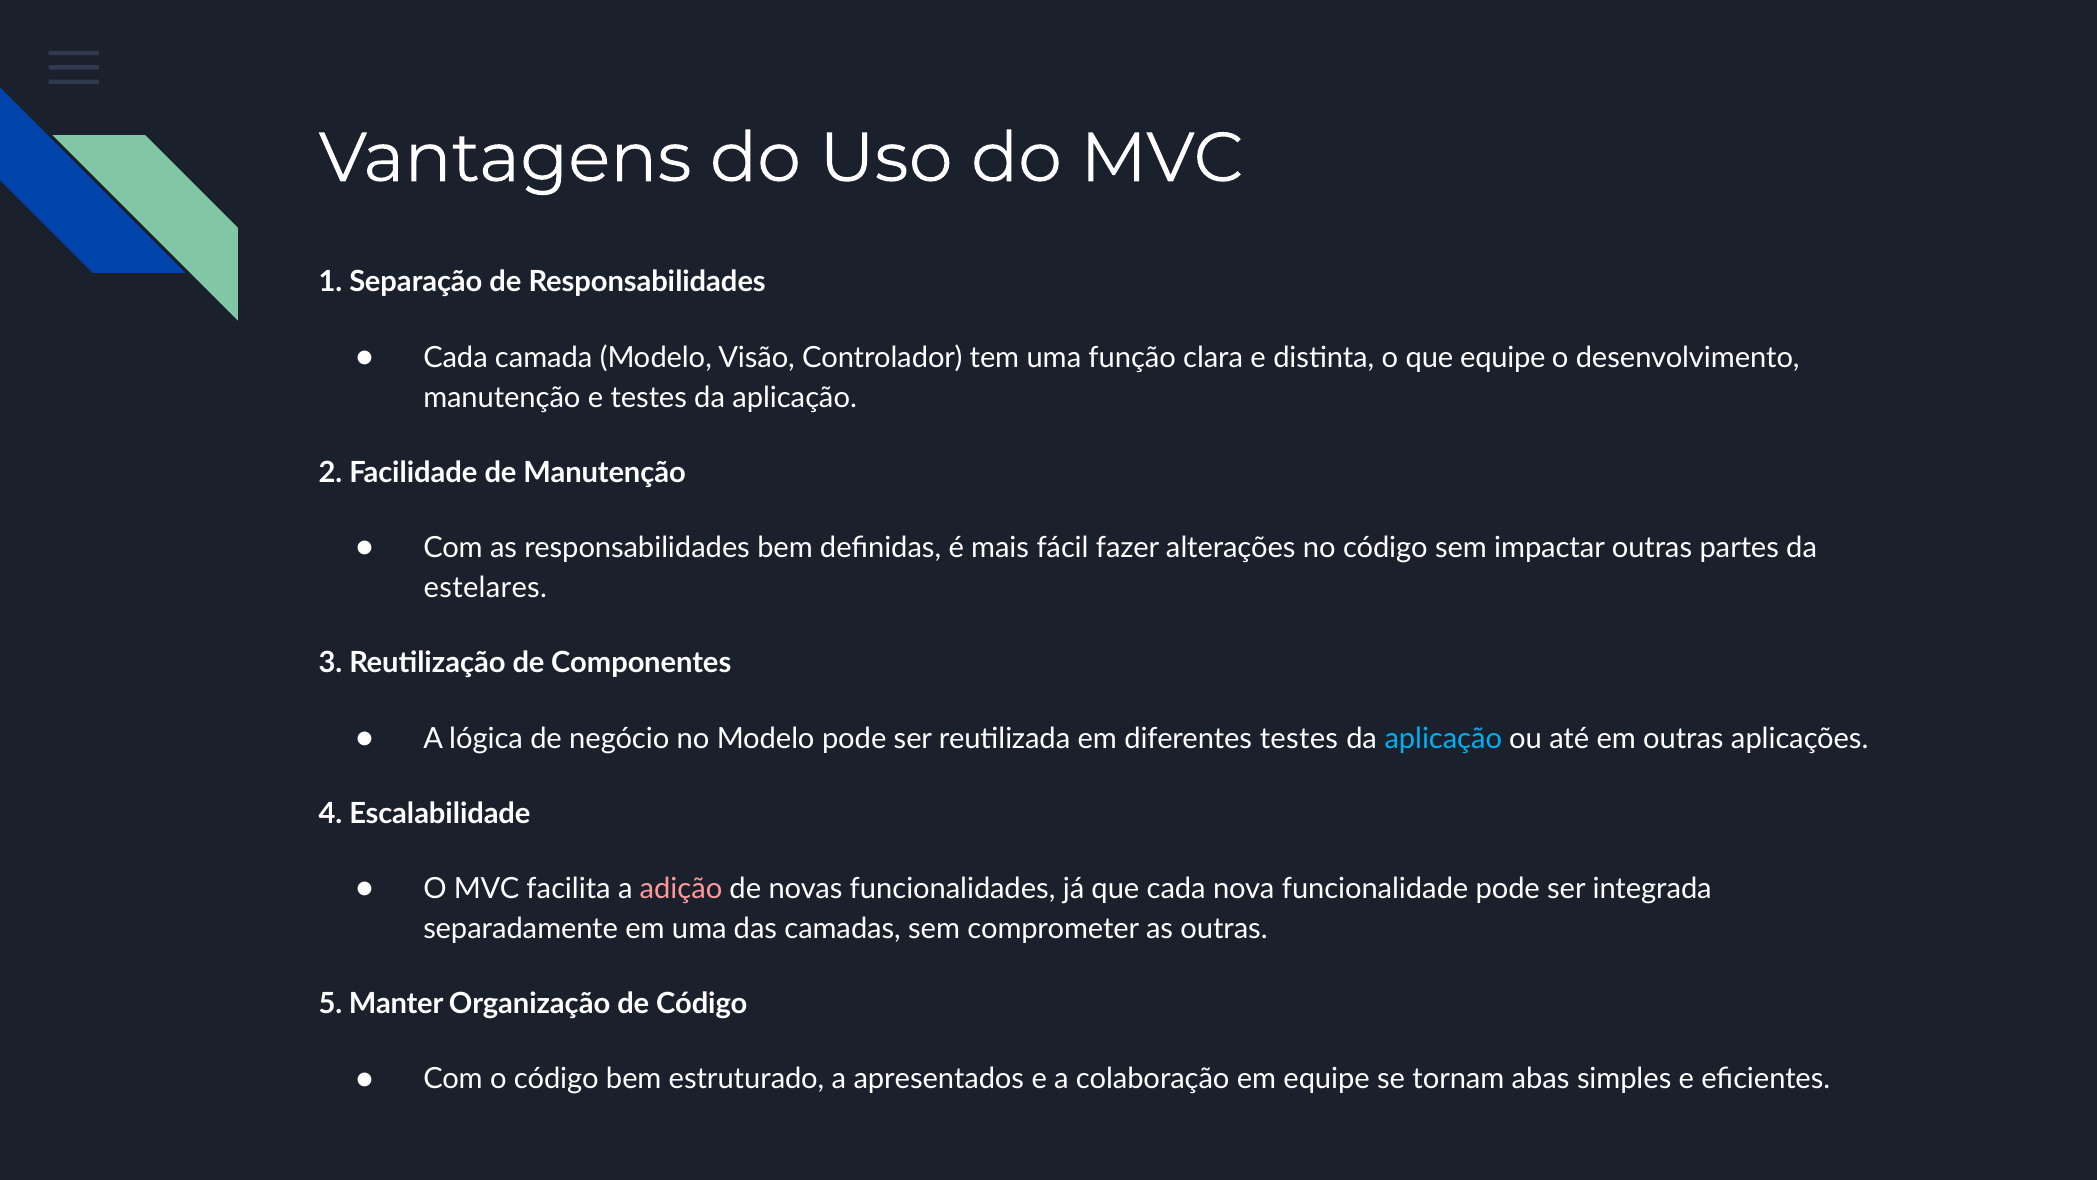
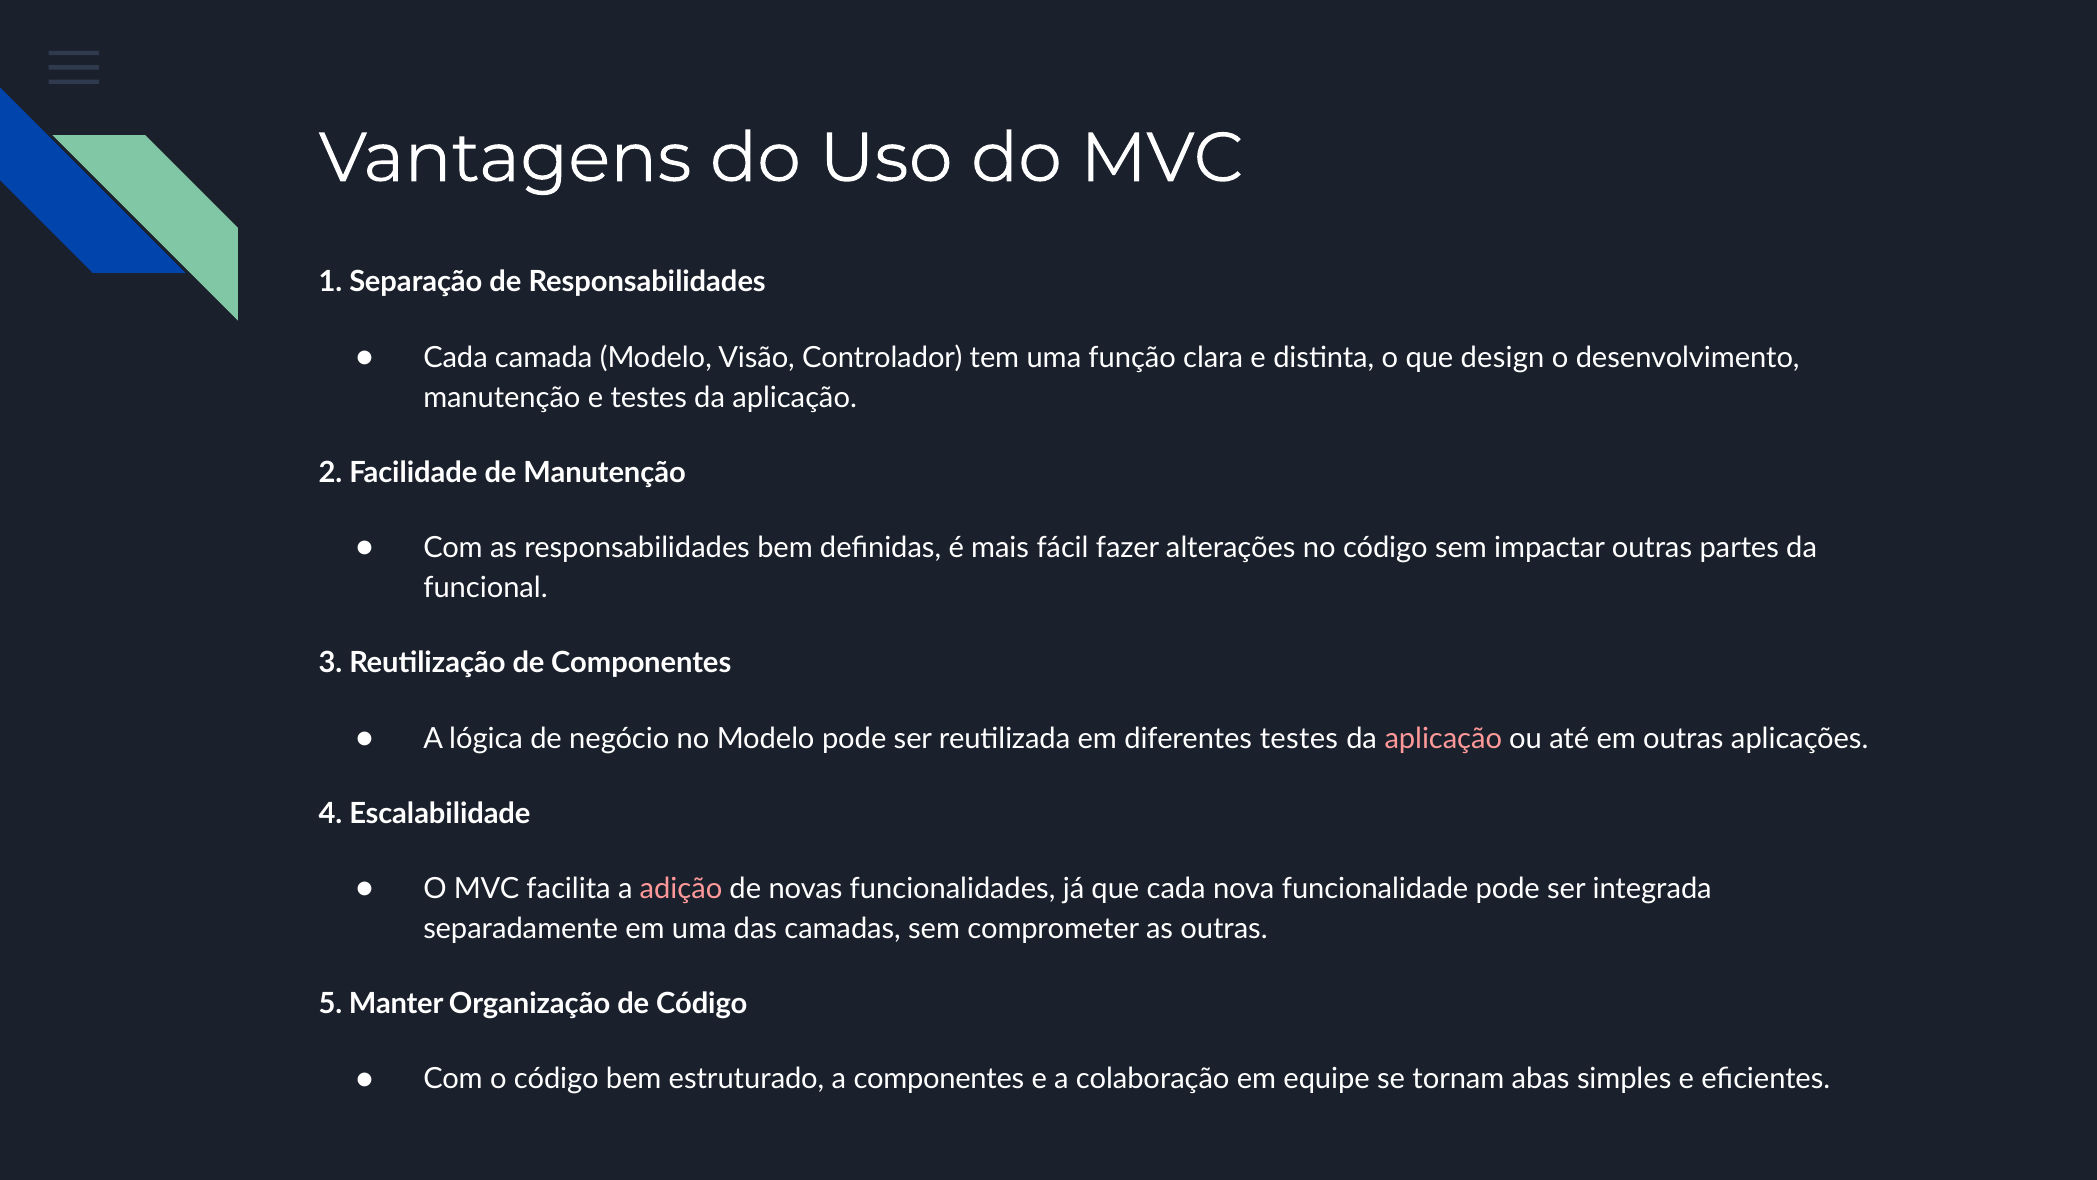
que equipe: equipe -> design
estelares: estelares -> funcional
aplicação at (1443, 738) colour: light blue -> pink
a apresentados: apresentados -> componentes
